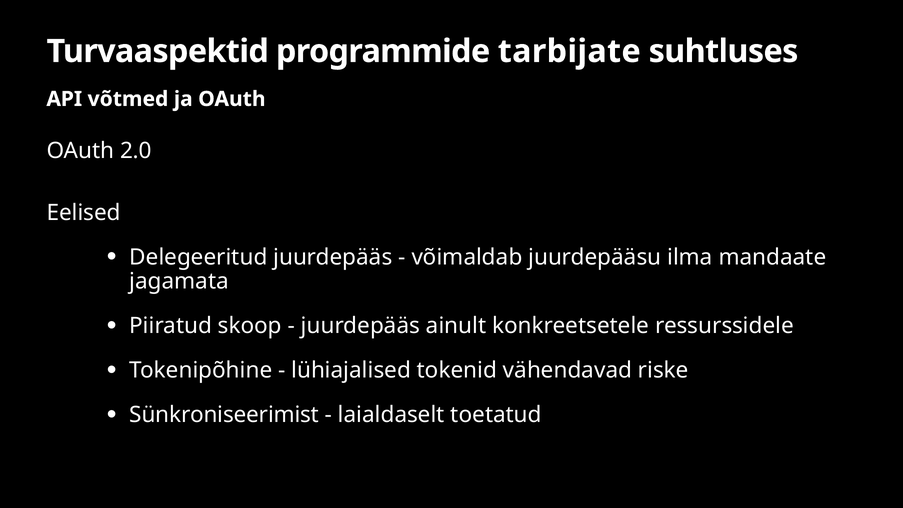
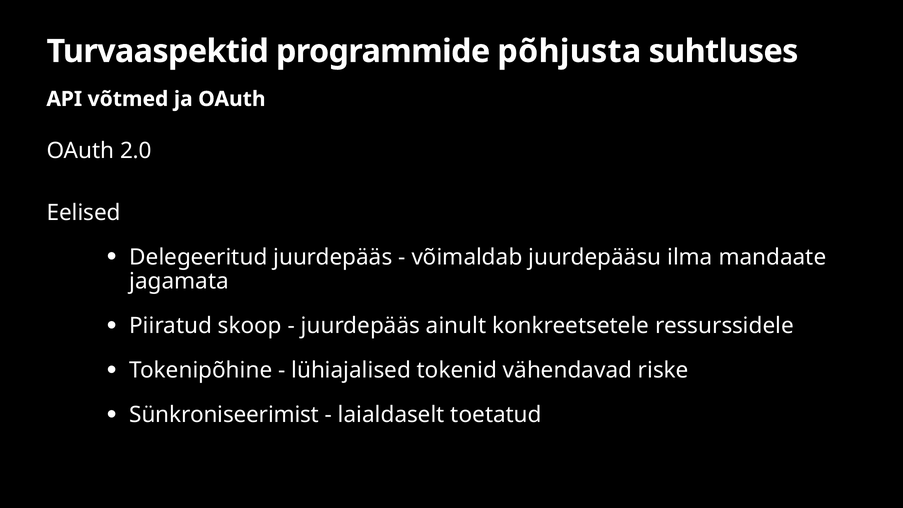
tarbijate: tarbijate -> põhjusta
